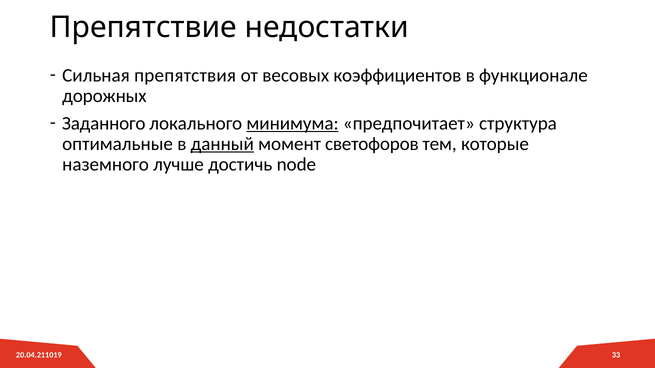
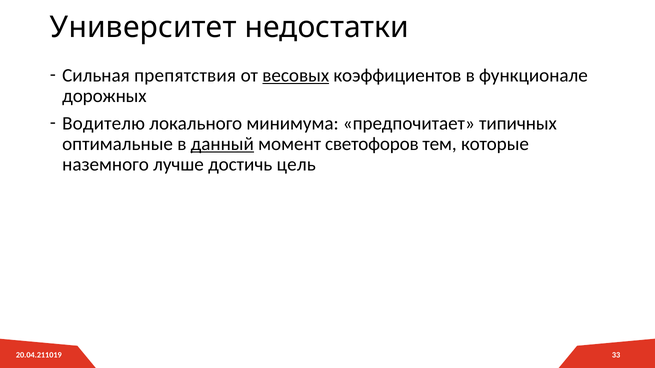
Препятствие: Препятствие -> Университет
весовых underline: none -> present
Заданного: Заданного -> Водителю
минимума underline: present -> none
структура: структура -> типичных
node: node -> цель
